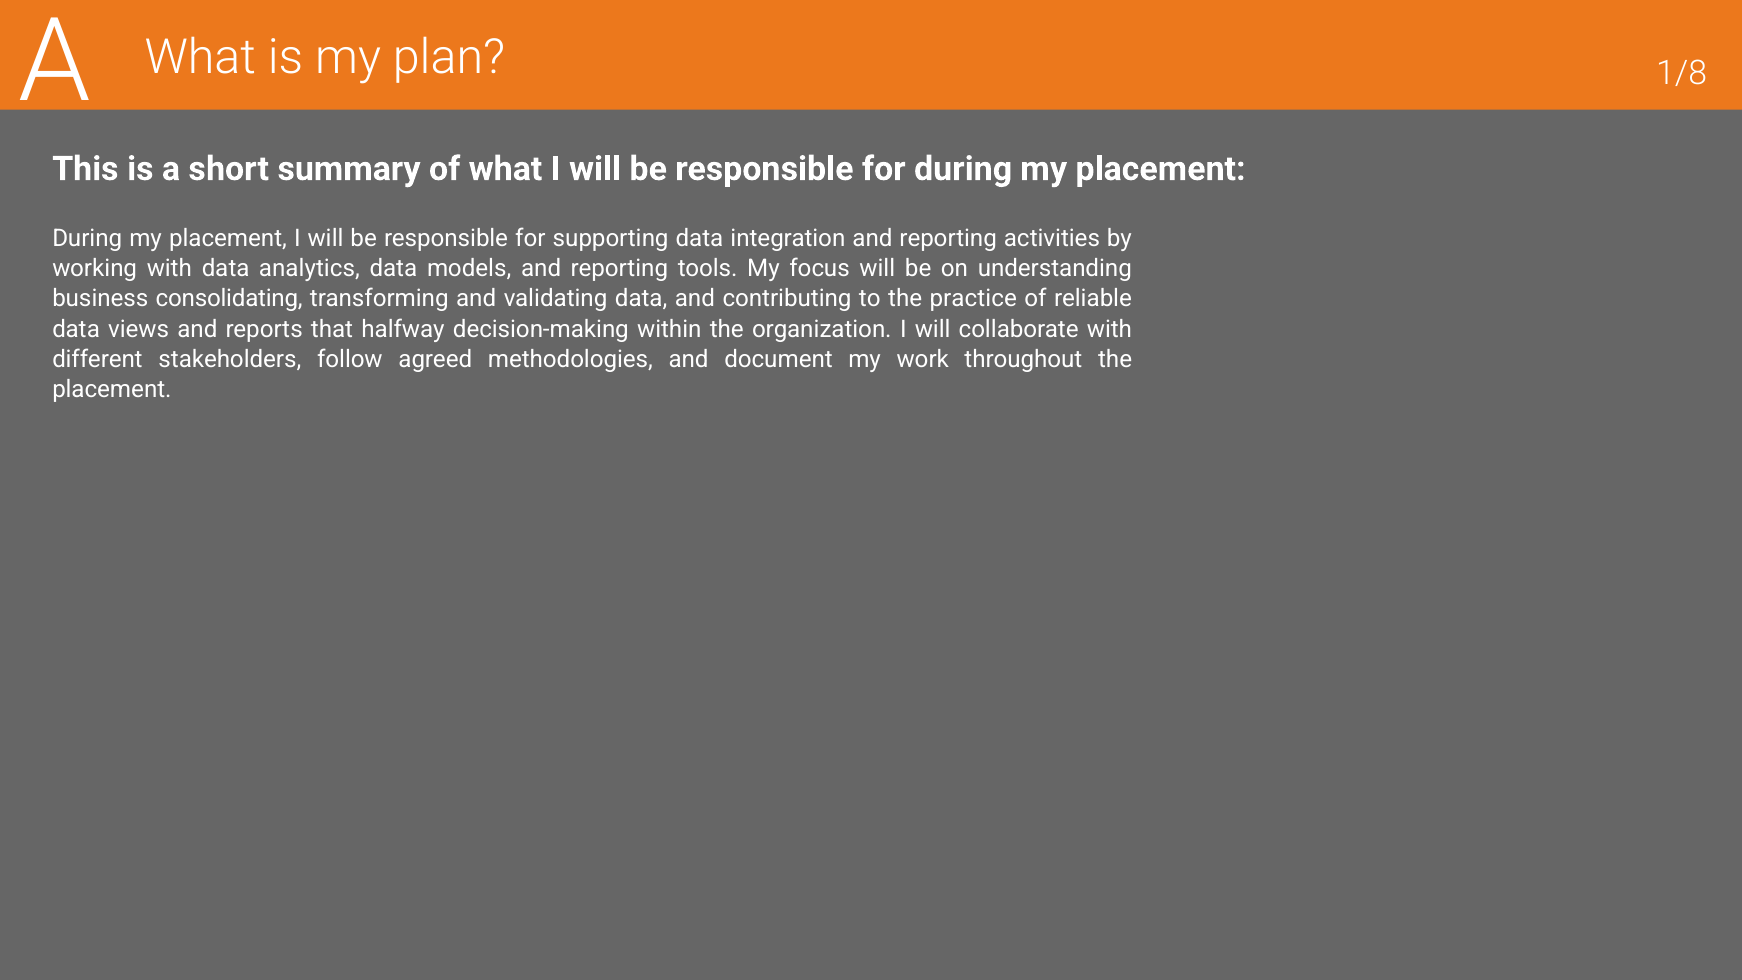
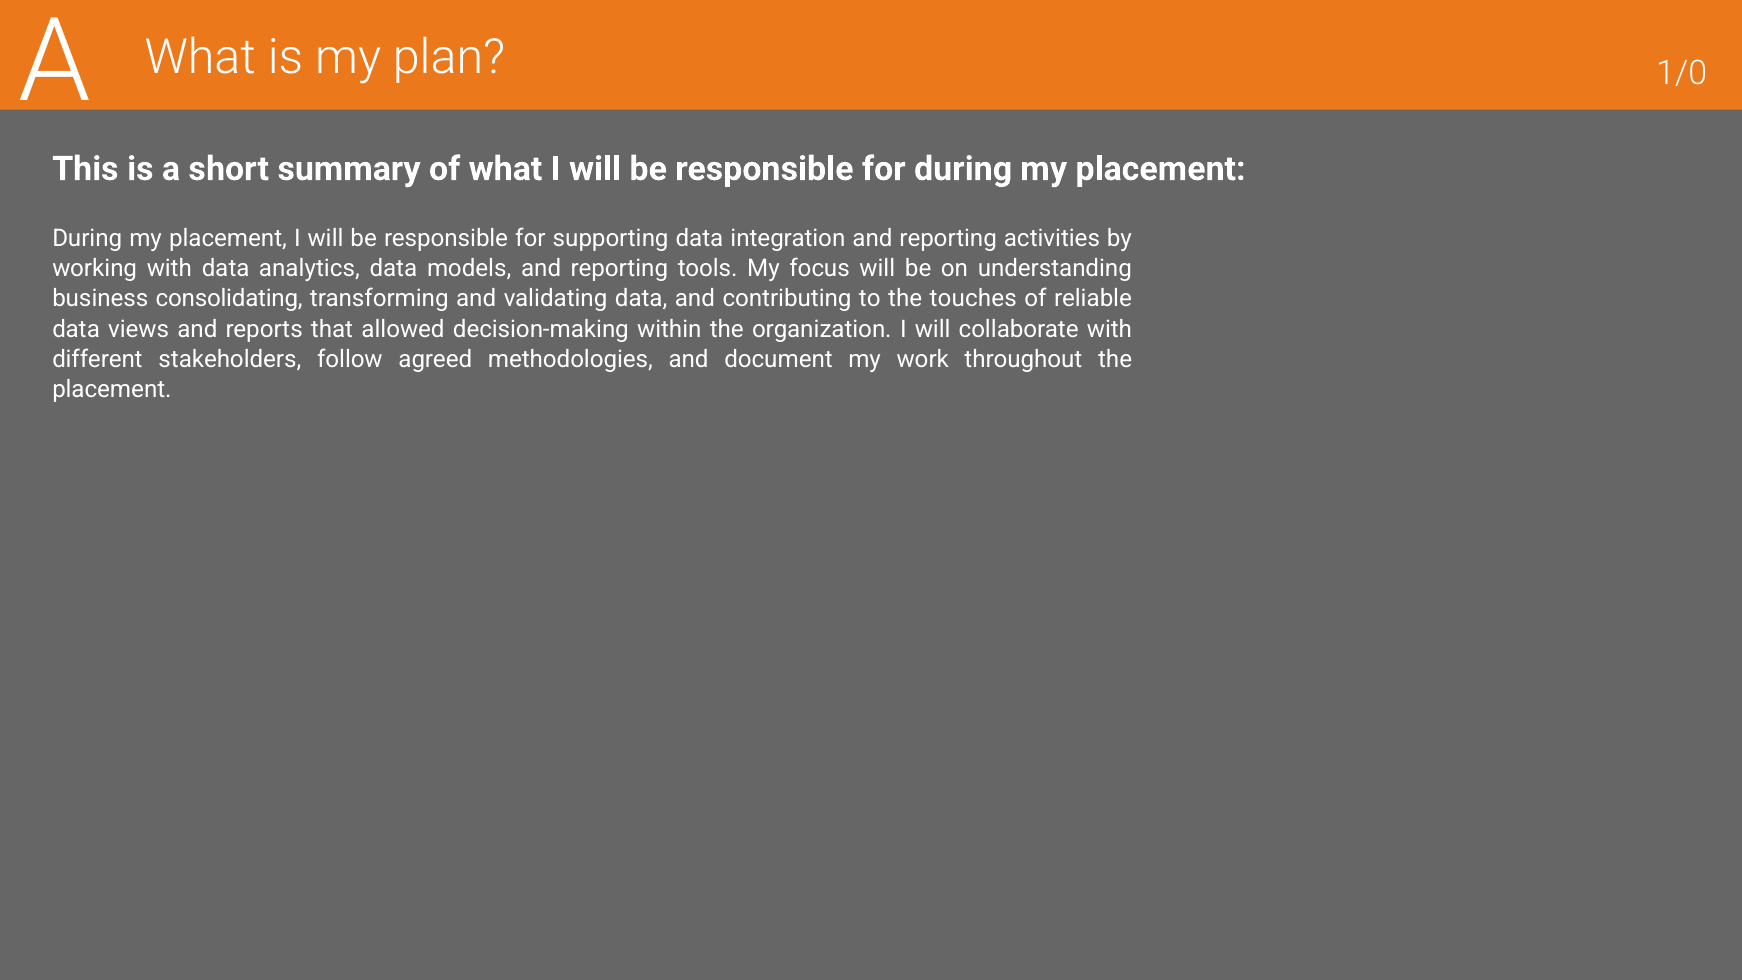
1/8: 1/8 -> 1/0
practice: practice -> touches
halfway: halfway -> allowed
